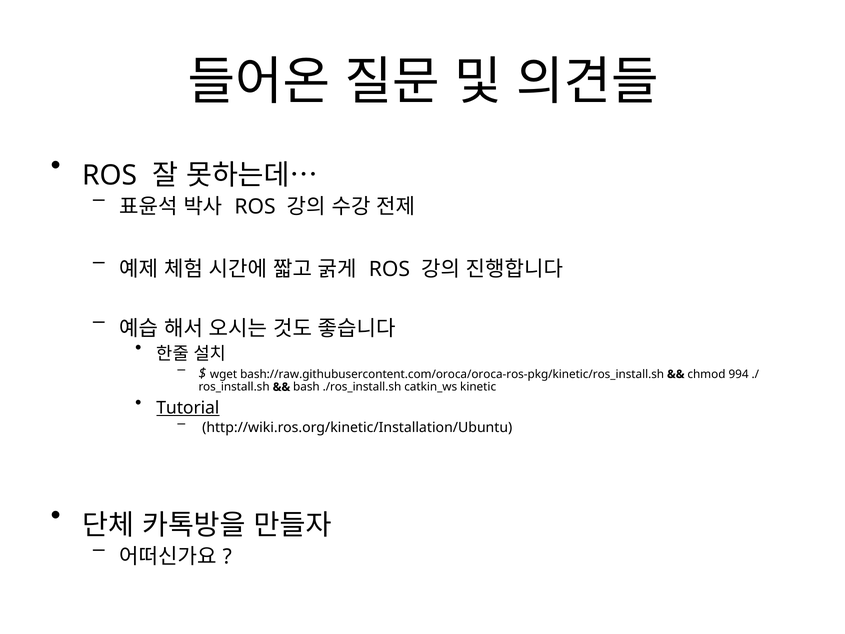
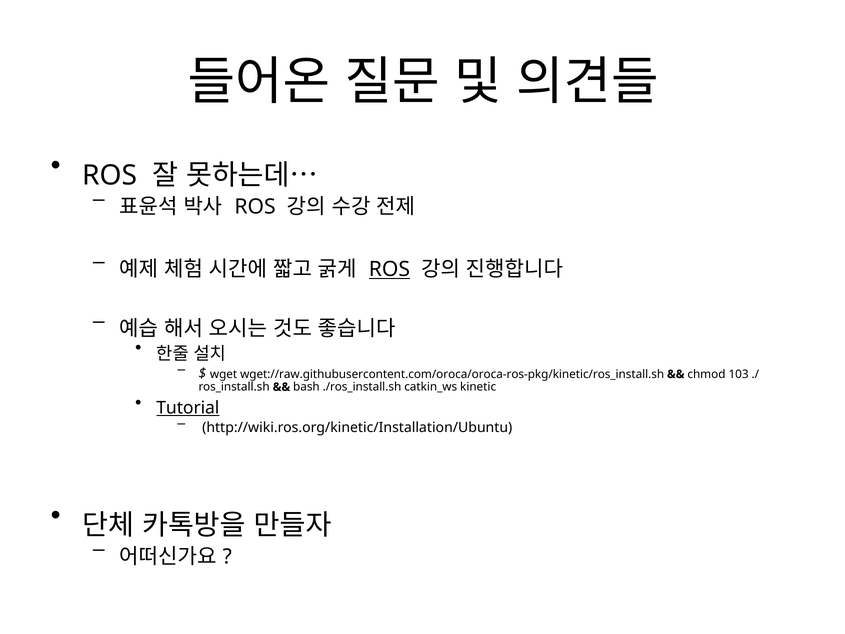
ROS at (389, 269) underline: none -> present
bash://raw.githubusercontent.com/oroca/oroca-ros-pkg/kinetic/ros_install.sh: bash://raw.githubusercontent.com/oroca/oroca-ros-pkg/kinetic/ros_install.sh -> wget://raw.githubusercontent.com/oroca/oroca-ros-pkg/kinetic/ros_install.sh
994: 994 -> 103
